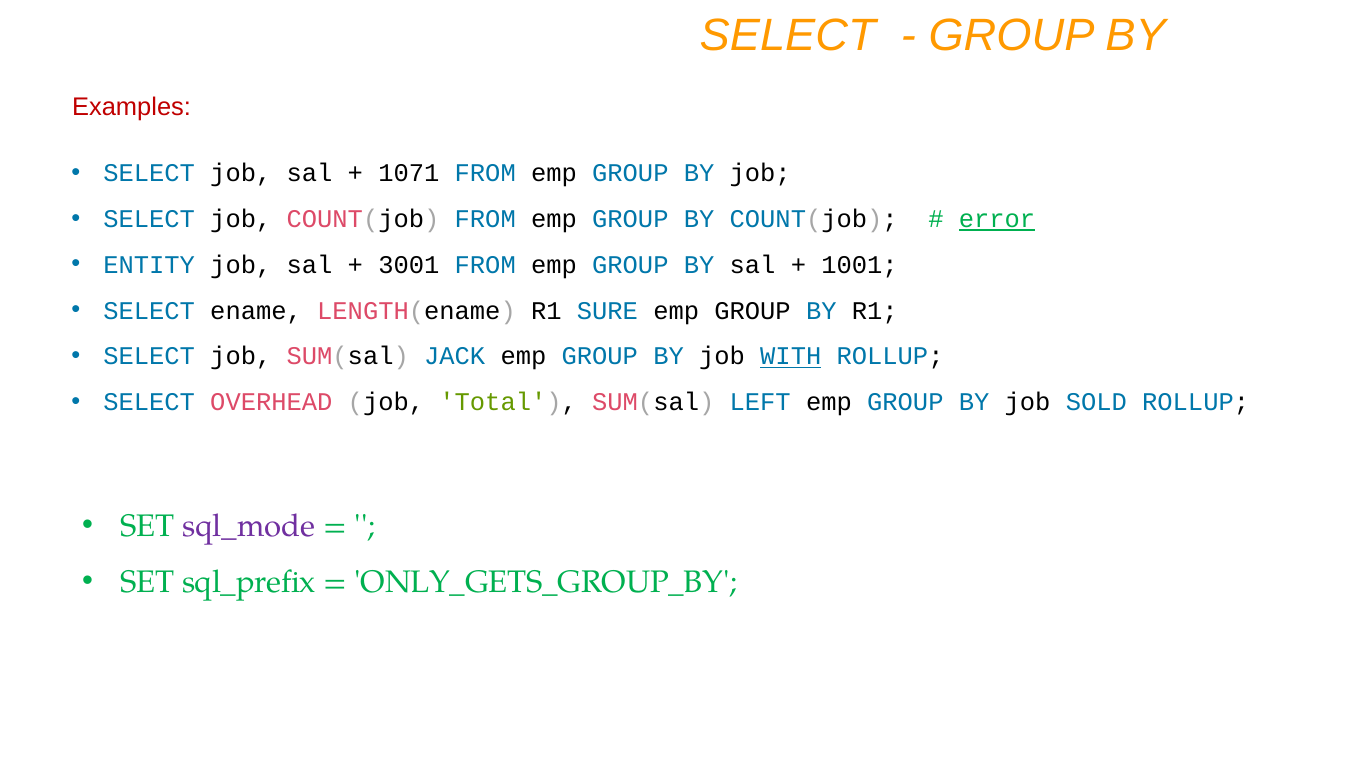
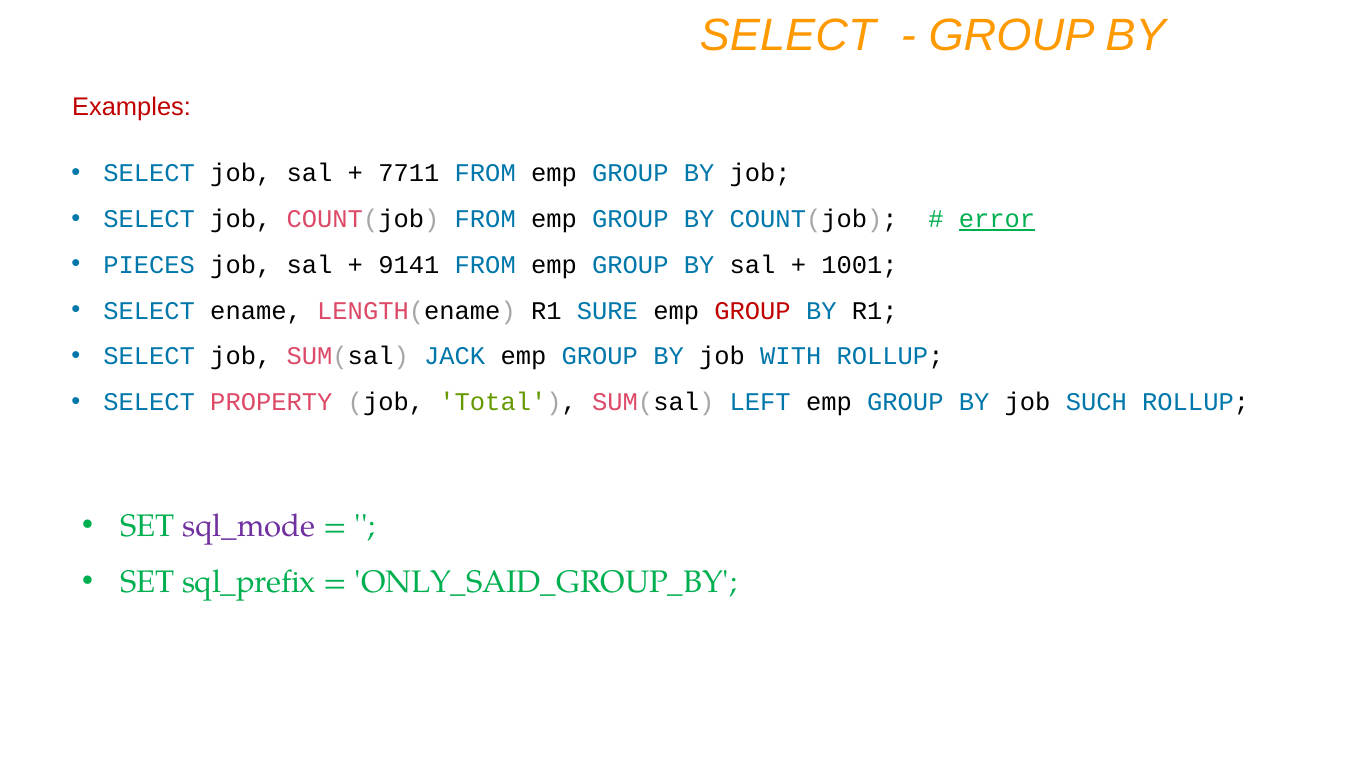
1071: 1071 -> 7711
ENTITY: ENTITY -> PIECES
3001: 3001 -> 9141
GROUP at (753, 311) colour: black -> red
WITH underline: present -> none
OVERHEAD: OVERHEAD -> PROPERTY
SOLD: SOLD -> SUCH
ONLY_GETS_GROUP_BY: ONLY_GETS_GROUP_BY -> ONLY_SAID_GROUP_BY
